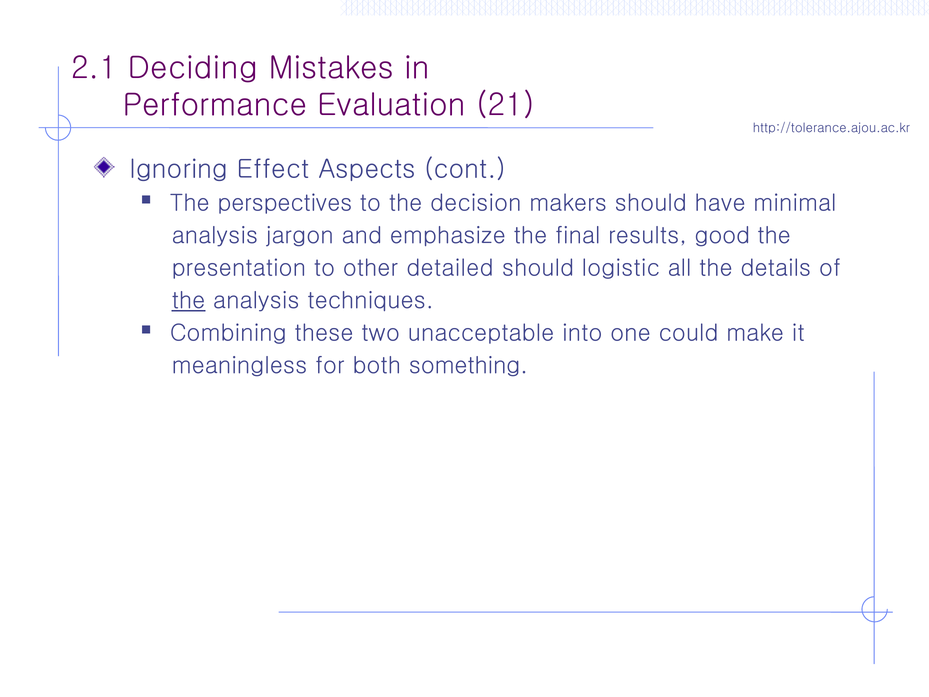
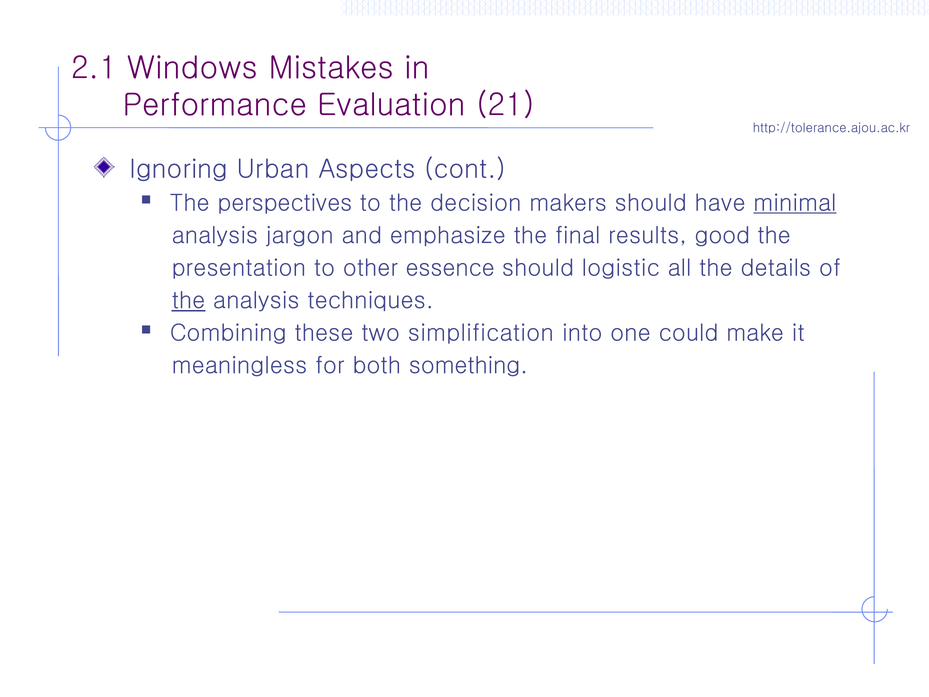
Deciding: Deciding -> Windows
Effect: Effect -> Urban
minimal underline: none -> present
detailed: detailed -> essence
unacceptable: unacceptable -> simplification
